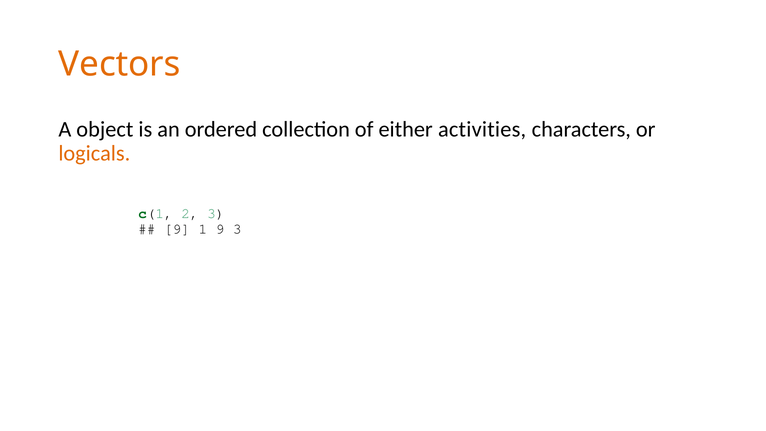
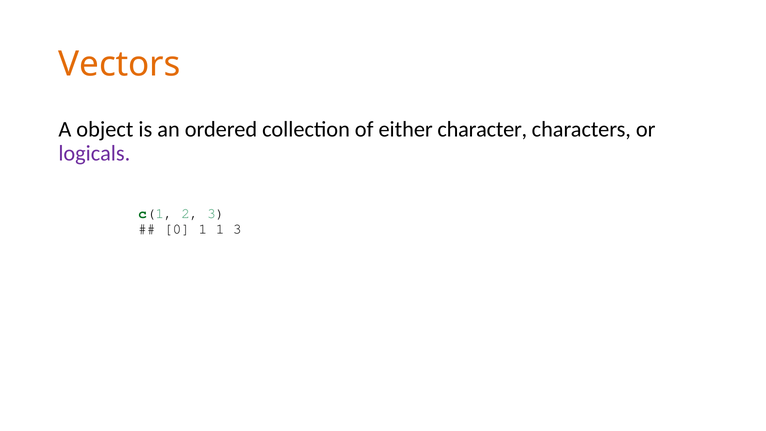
activities: activities -> character
logicals colour: orange -> purple
9 at (177, 229): 9 -> 0
1 9: 9 -> 1
